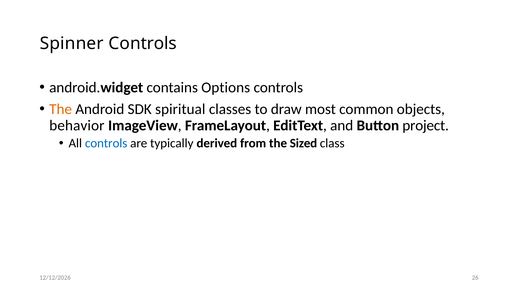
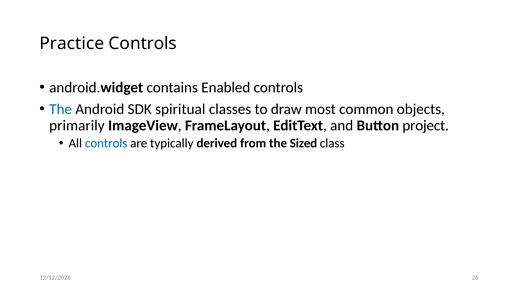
Spinner: Spinner -> Practice
Options: Options -> Enabled
The at (61, 109) colour: orange -> blue
behavior: behavior -> primarily
